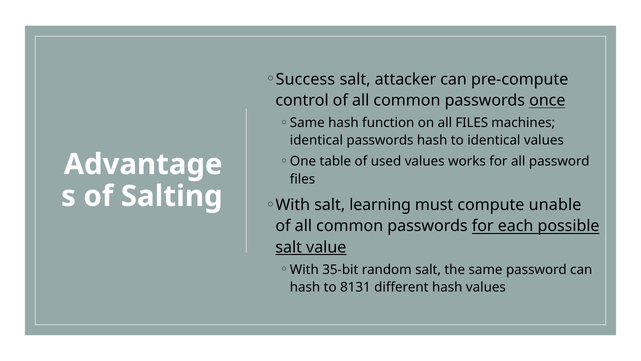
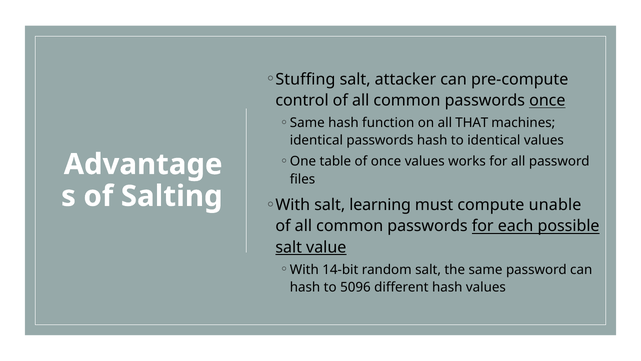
Success: Success -> Stuffing
all FILES: FILES -> THAT
of used: used -> once
35-bit: 35-bit -> 14-bit
8131: 8131 -> 5096
